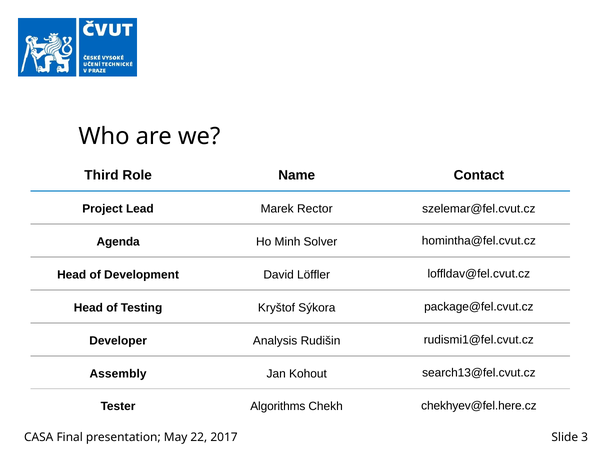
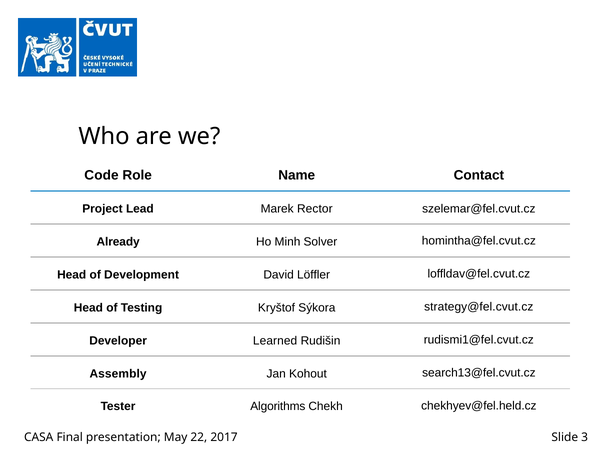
Third: Third -> Code
Agenda: Agenda -> Already
package@fel.cvut.cz: package@fel.cvut.cz -> strategy@fel.cvut.cz
Analysis: Analysis -> Learned
chekhyev@fel.here.cz: chekhyev@fel.here.cz -> chekhyev@fel.held.cz
